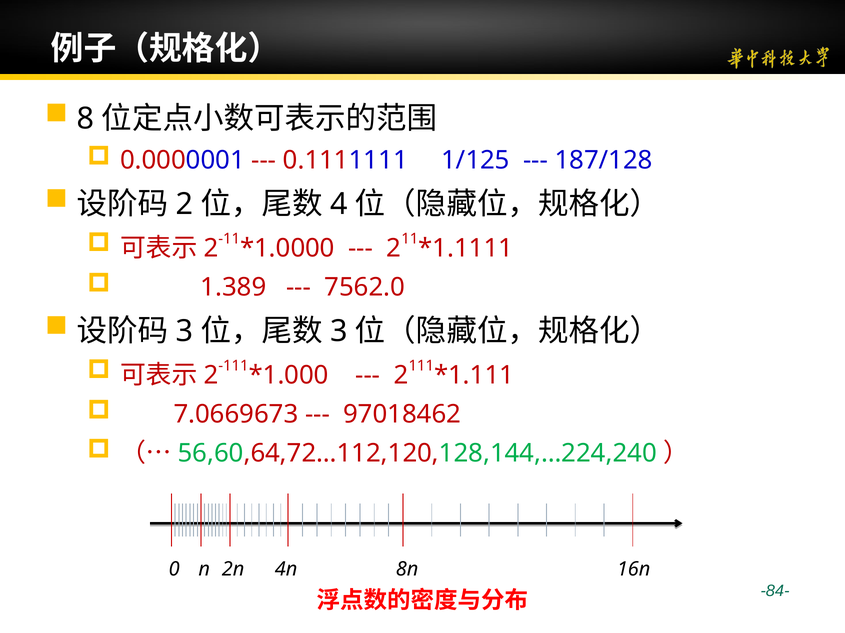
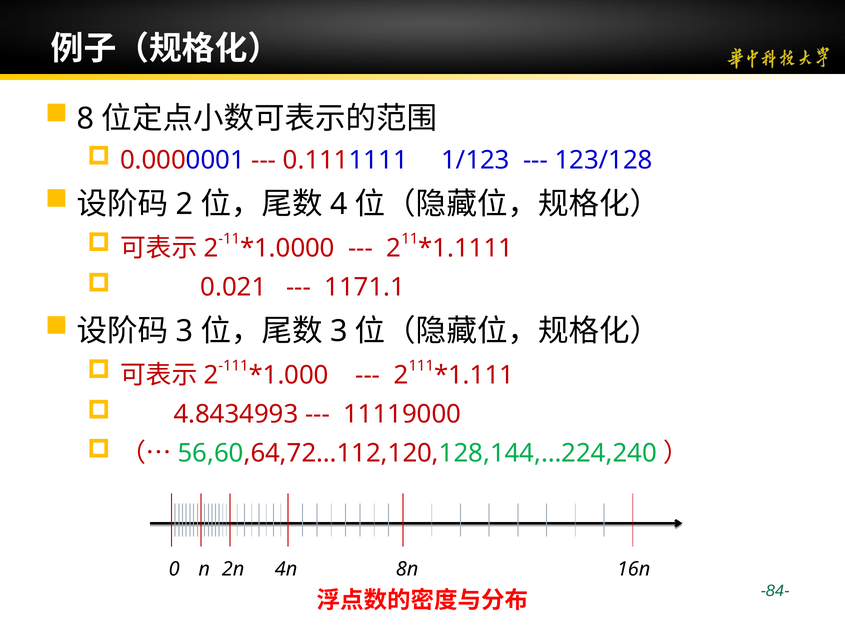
1/125: 1/125 -> 1/123
187/128: 187/128 -> 123/128
1.389: 1.389 -> 0.021
7562.0: 7562.0 -> 1171.1
7.0669673: 7.0669673 -> 4.8434993
97018462: 97018462 -> 11119000
